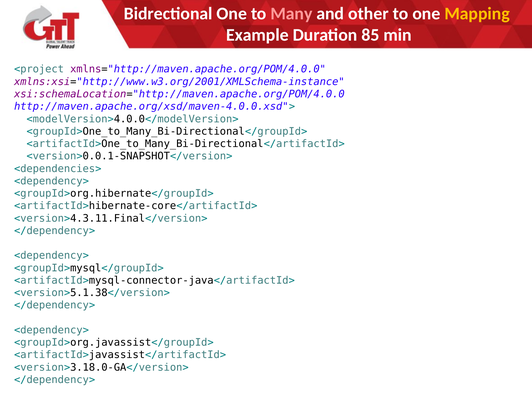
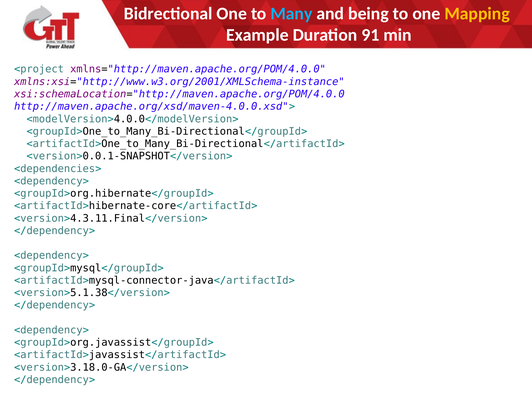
Many colour: pink -> light blue
other: other -> being
85: 85 -> 91
